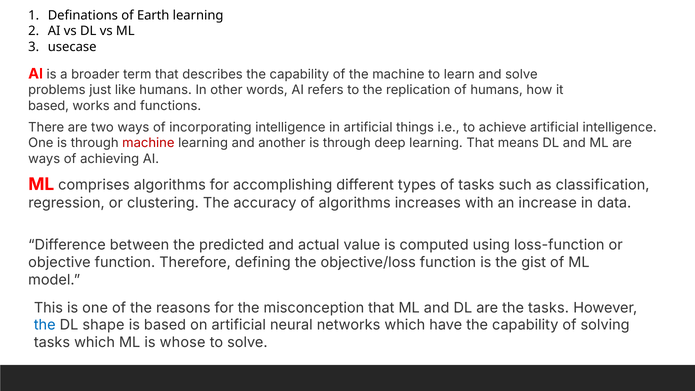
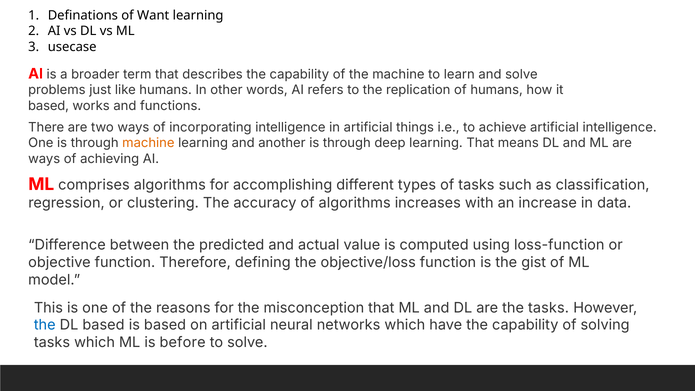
Earth: Earth -> Want
machine at (148, 143) colour: red -> orange
DL shape: shape -> based
whose: whose -> before
